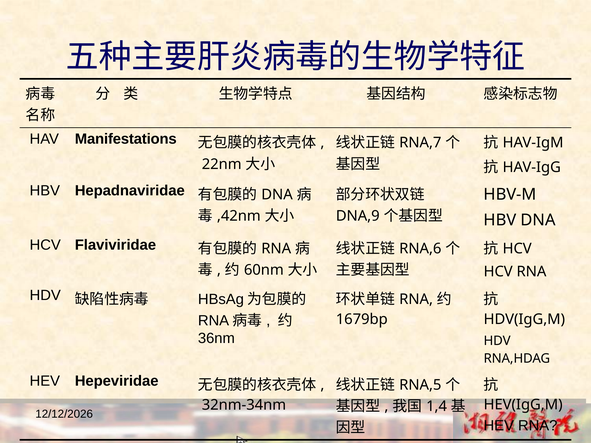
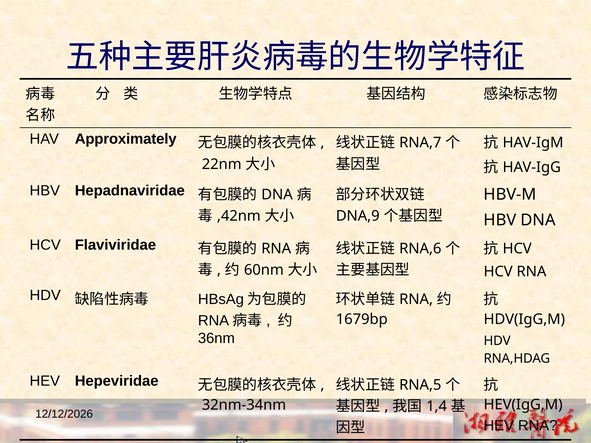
Manifestations: Manifestations -> Approximately
